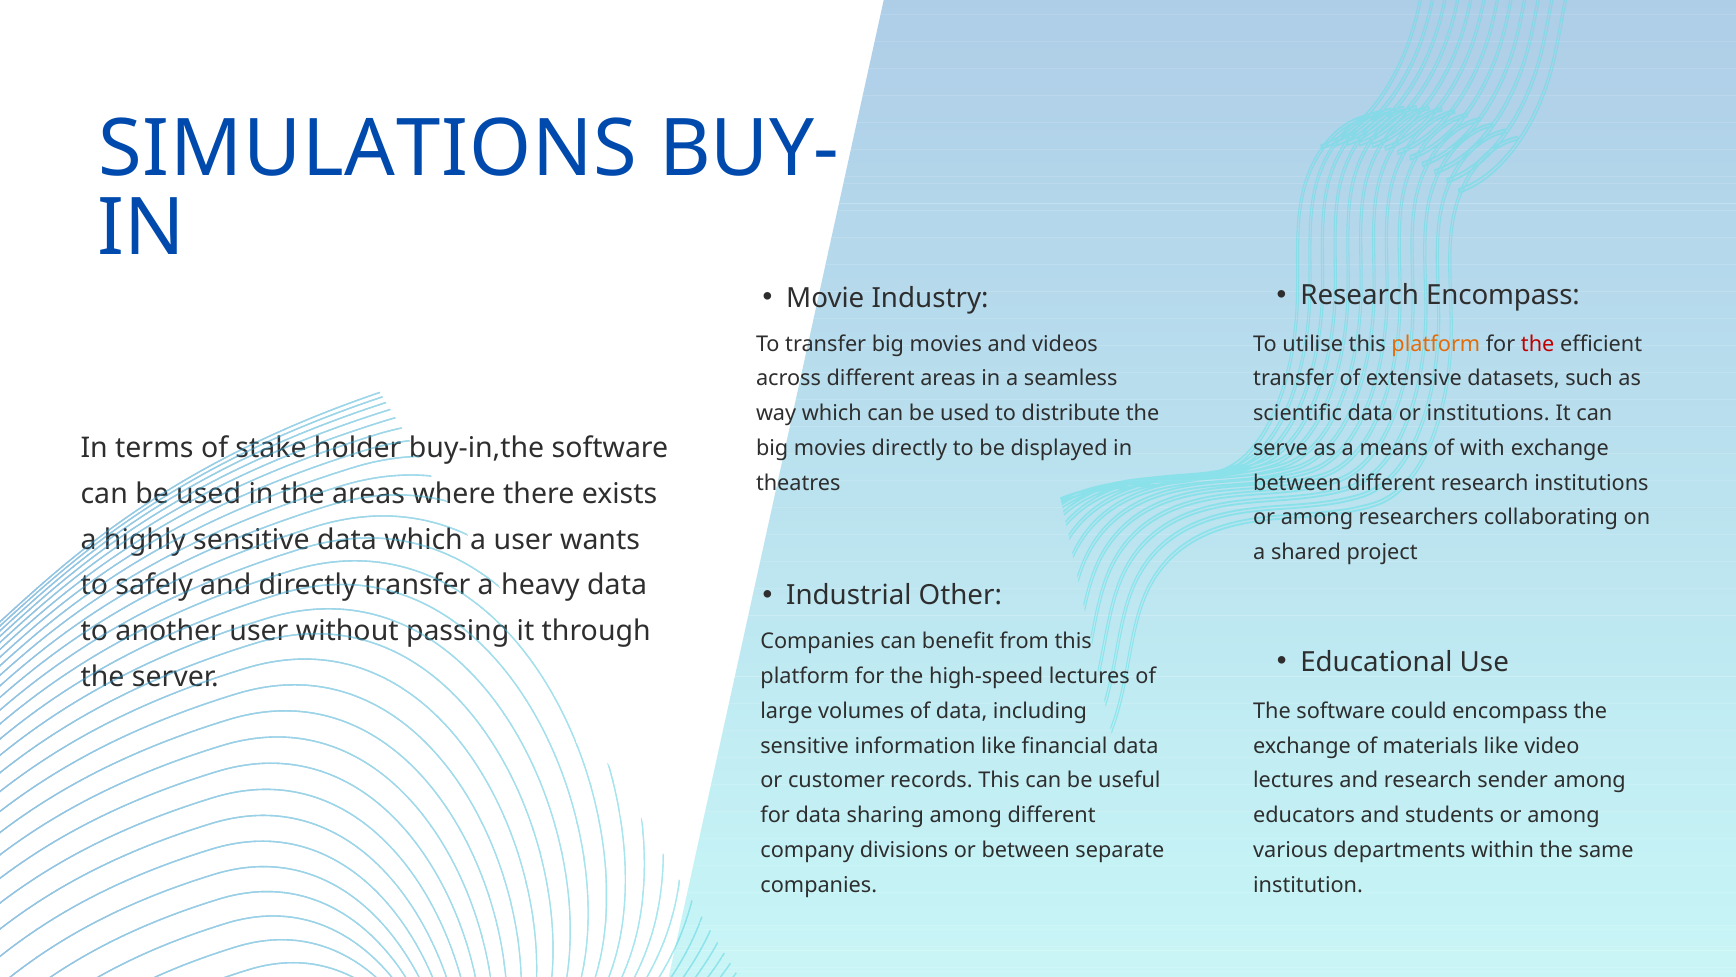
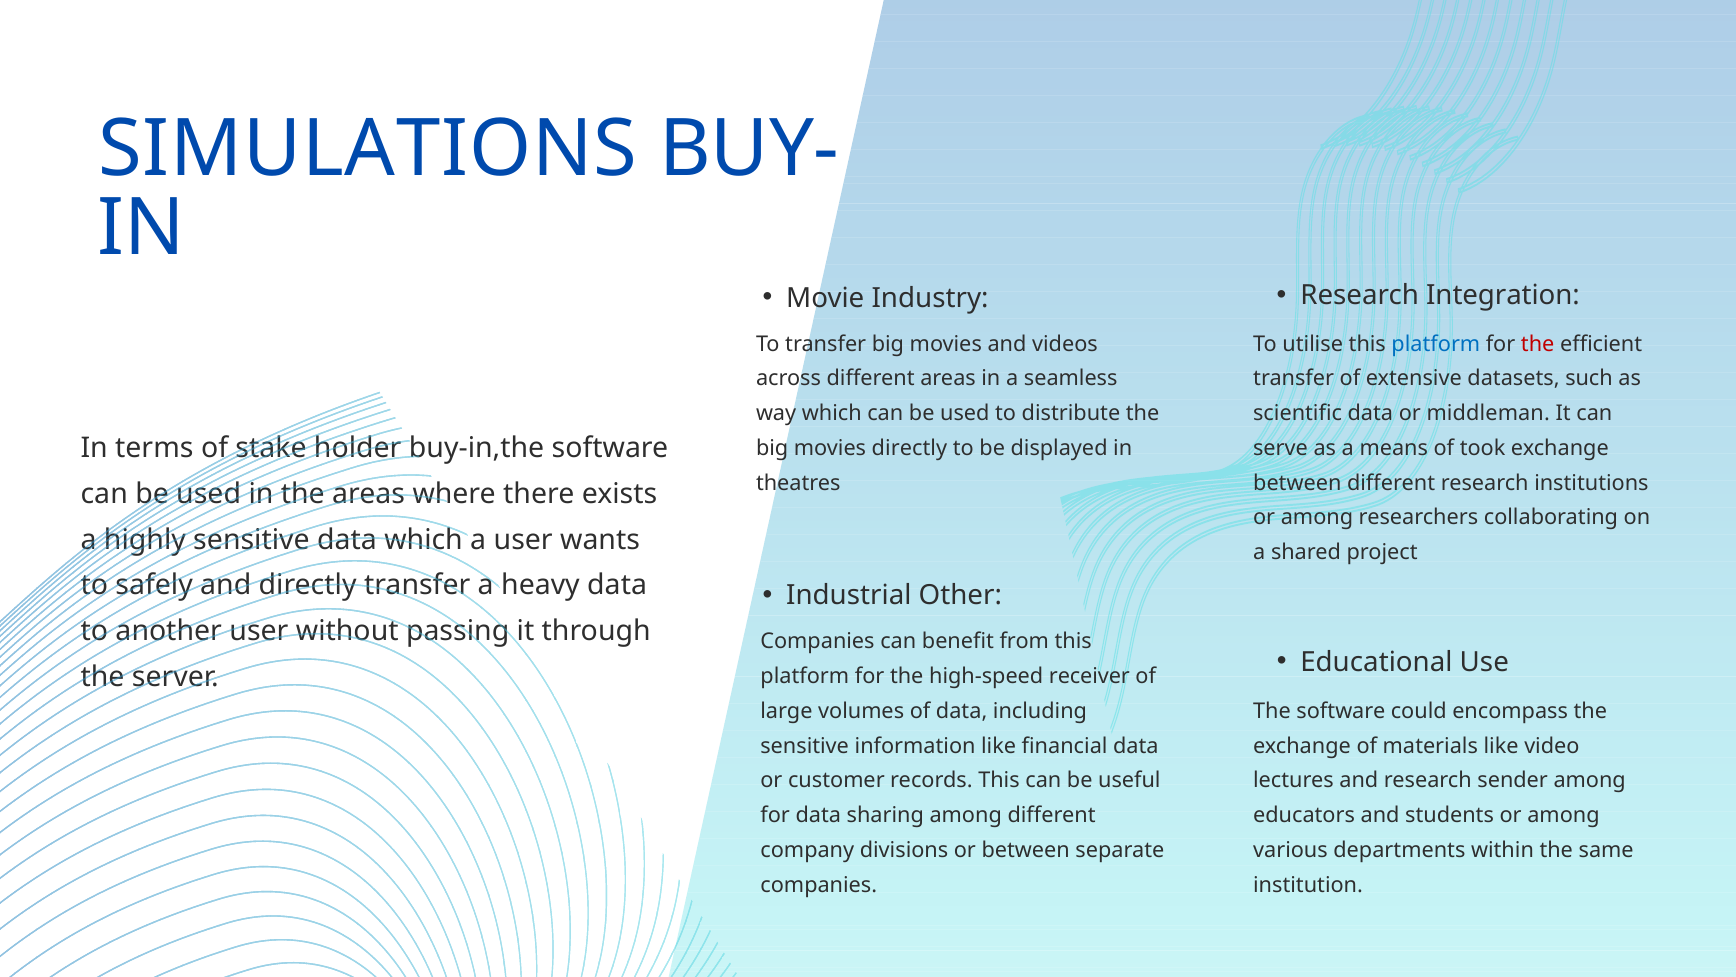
Research Encompass: Encompass -> Integration
platform at (1436, 344) colour: orange -> blue
or institutions: institutions -> middleman
with: with -> took
high-speed lectures: lectures -> receiver
